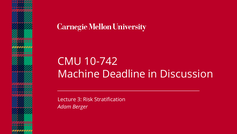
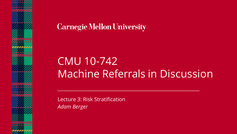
Deadline: Deadline -> Referrals
